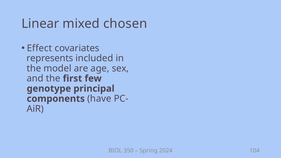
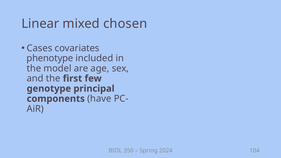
Effect: Effect -> Cases
represents: represents -> phenotype
